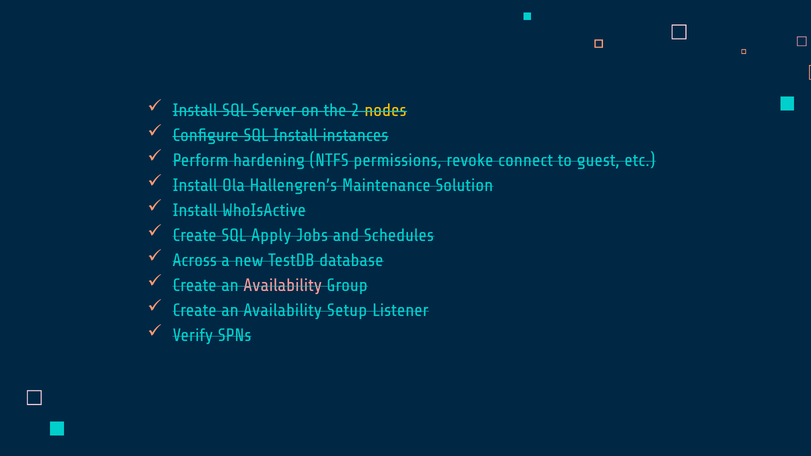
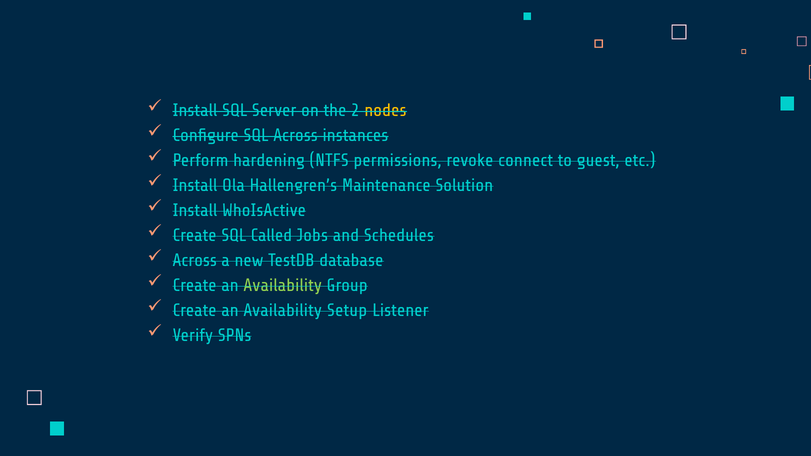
SQL Install: Install -> Across
Apply: Apply -> Called
Availability at (283, 285) colour: pink -> light green
